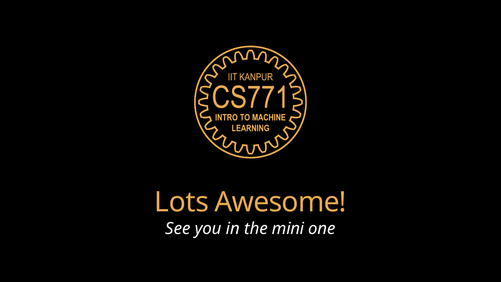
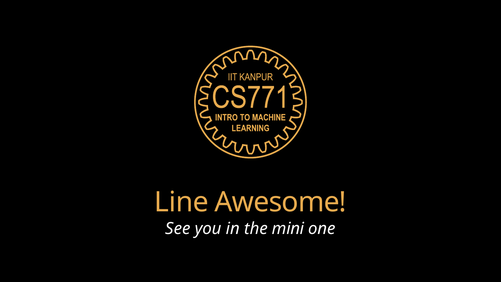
Lots: Lots -> Line
